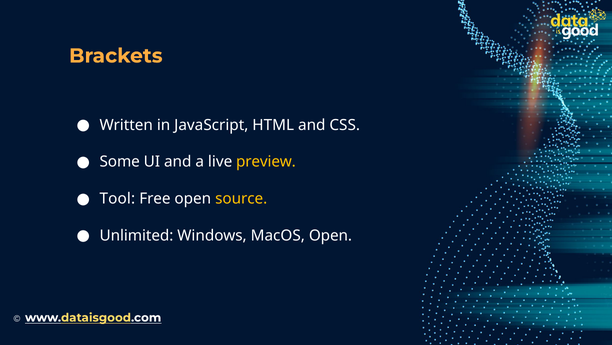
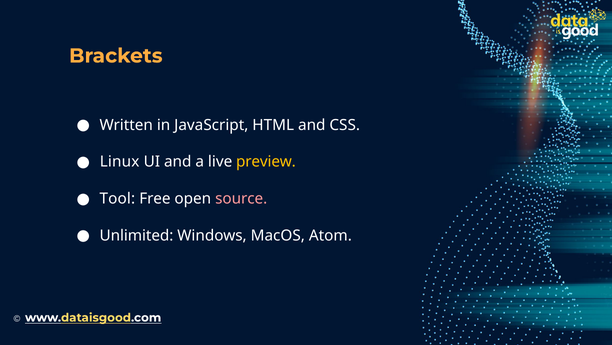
Some: Some -> Linux
source colour: yellow -> pink
MacOS Open: Open -> Atom
